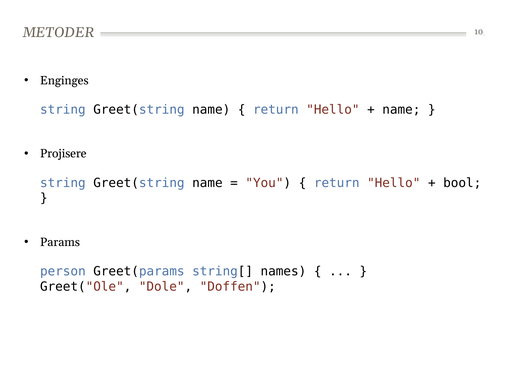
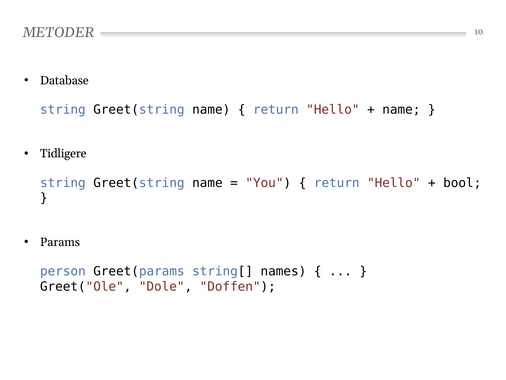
Enginges: Enginges -> Database
Projisere: Projisere -> Tidligere
